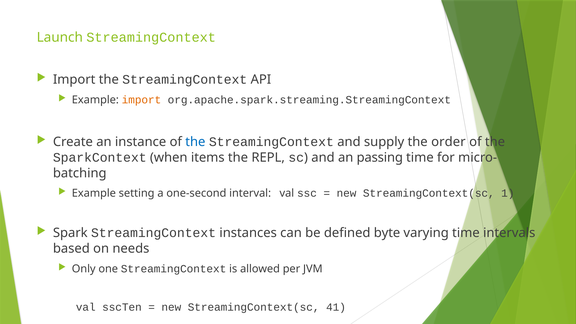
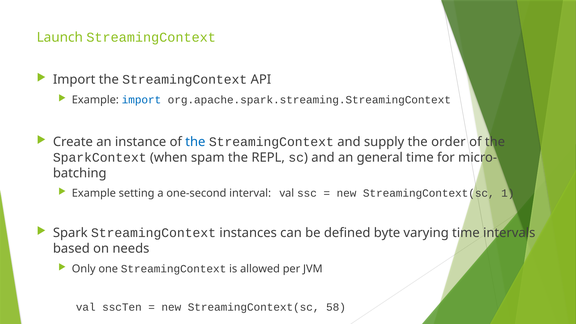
import at (141, 100) colour: orange -> blue
items: items -> spam
passing: passing -> general
41: 41 -> 58
